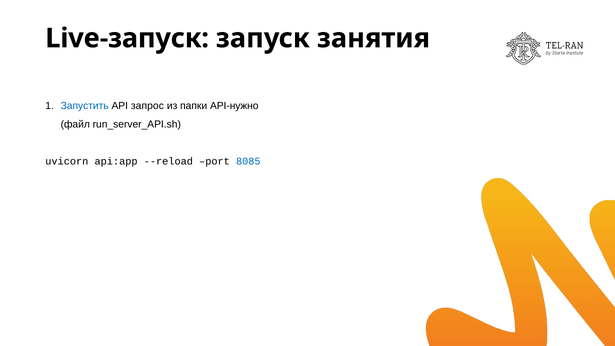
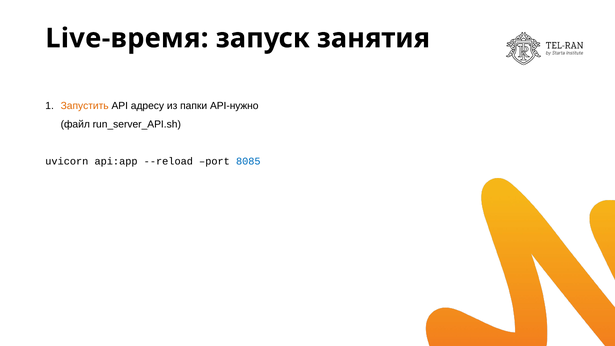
Live-запуск: Live-запуск -> Live-время
Запустить colour: blue -> orange
запрос: запрос -> адресу
